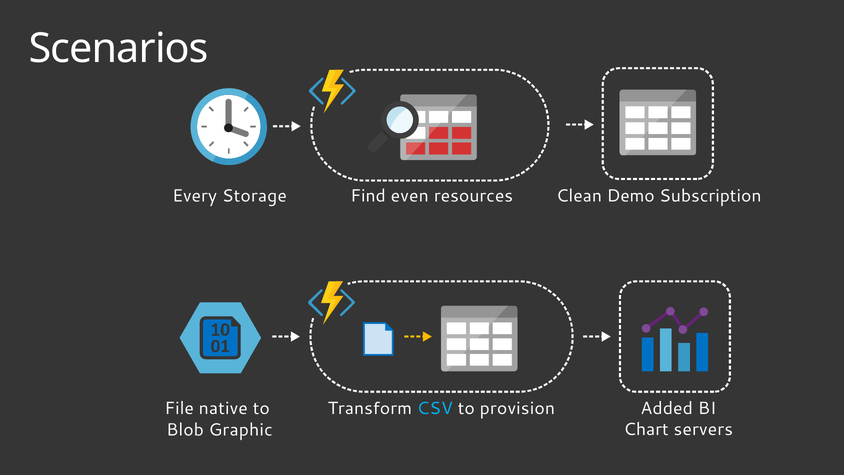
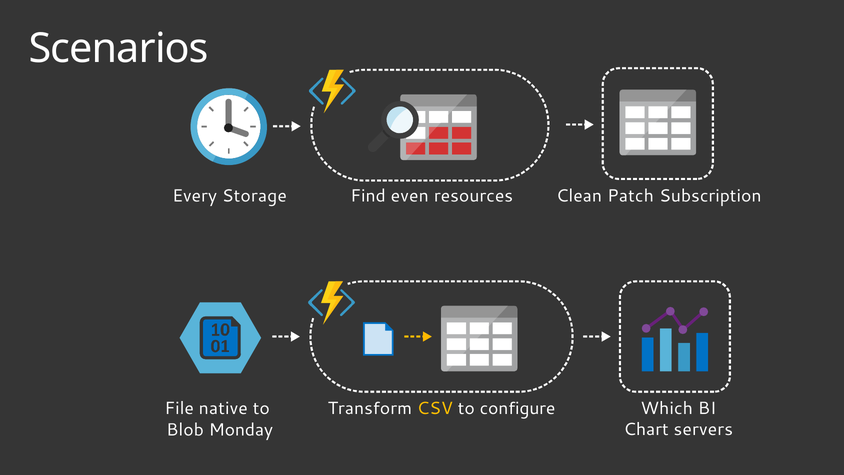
Demo: Demo -> Patch
Added: Added -> Which
CSV colour: light blue -> yellow
provision: provision -> configure
Graphic: Graphic -> Monday
